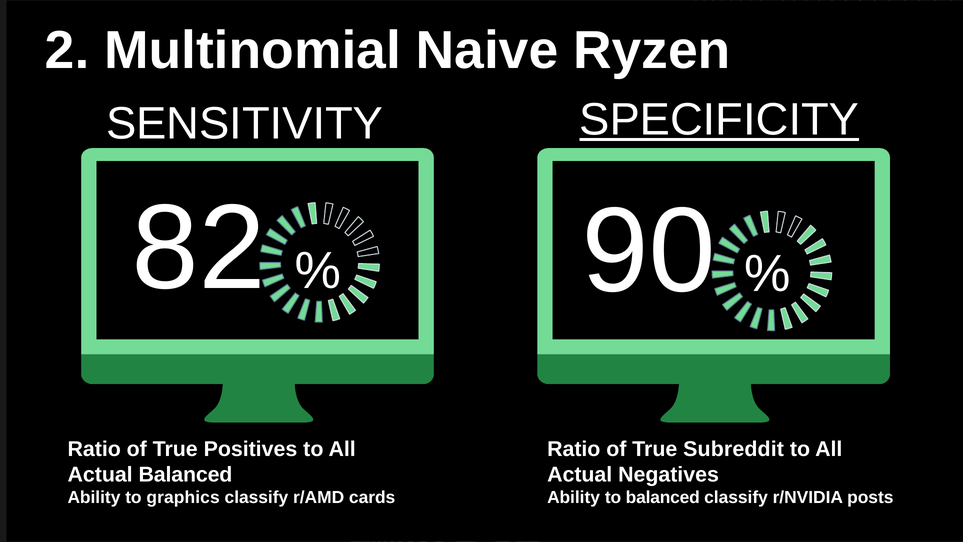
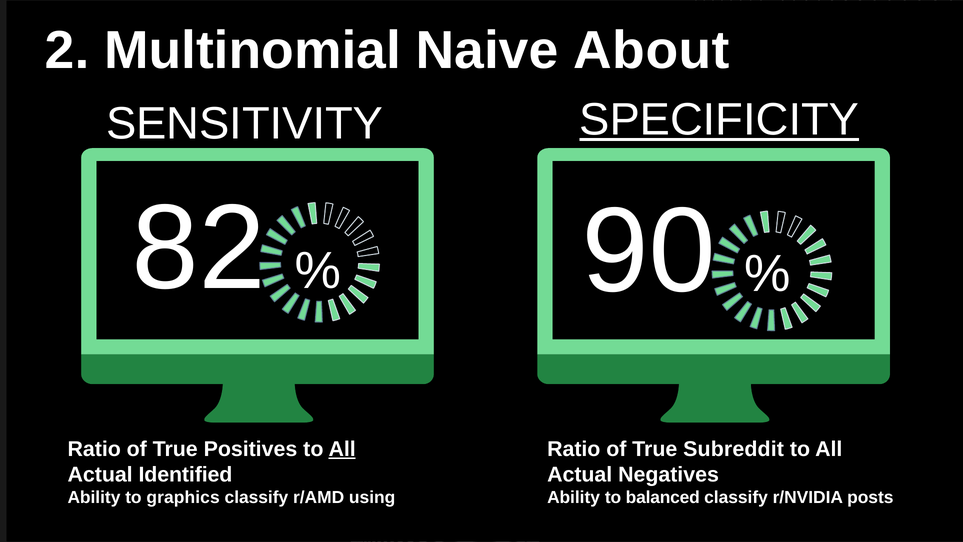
Ryzen: Ryzen -> About
All at (342, 449) underline: none -> present
Actual Balanced: Balanced -> Identified
cards: cards -> using
